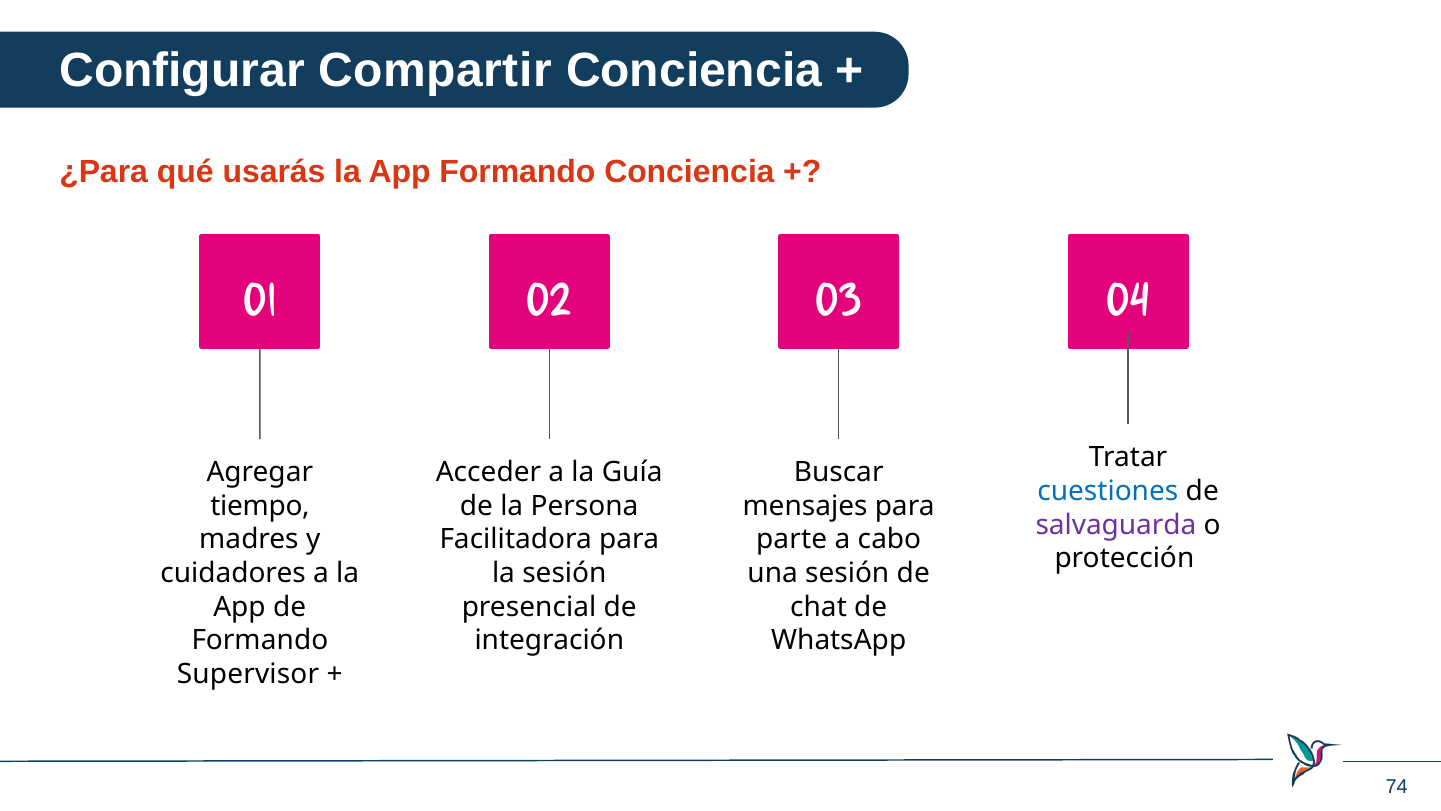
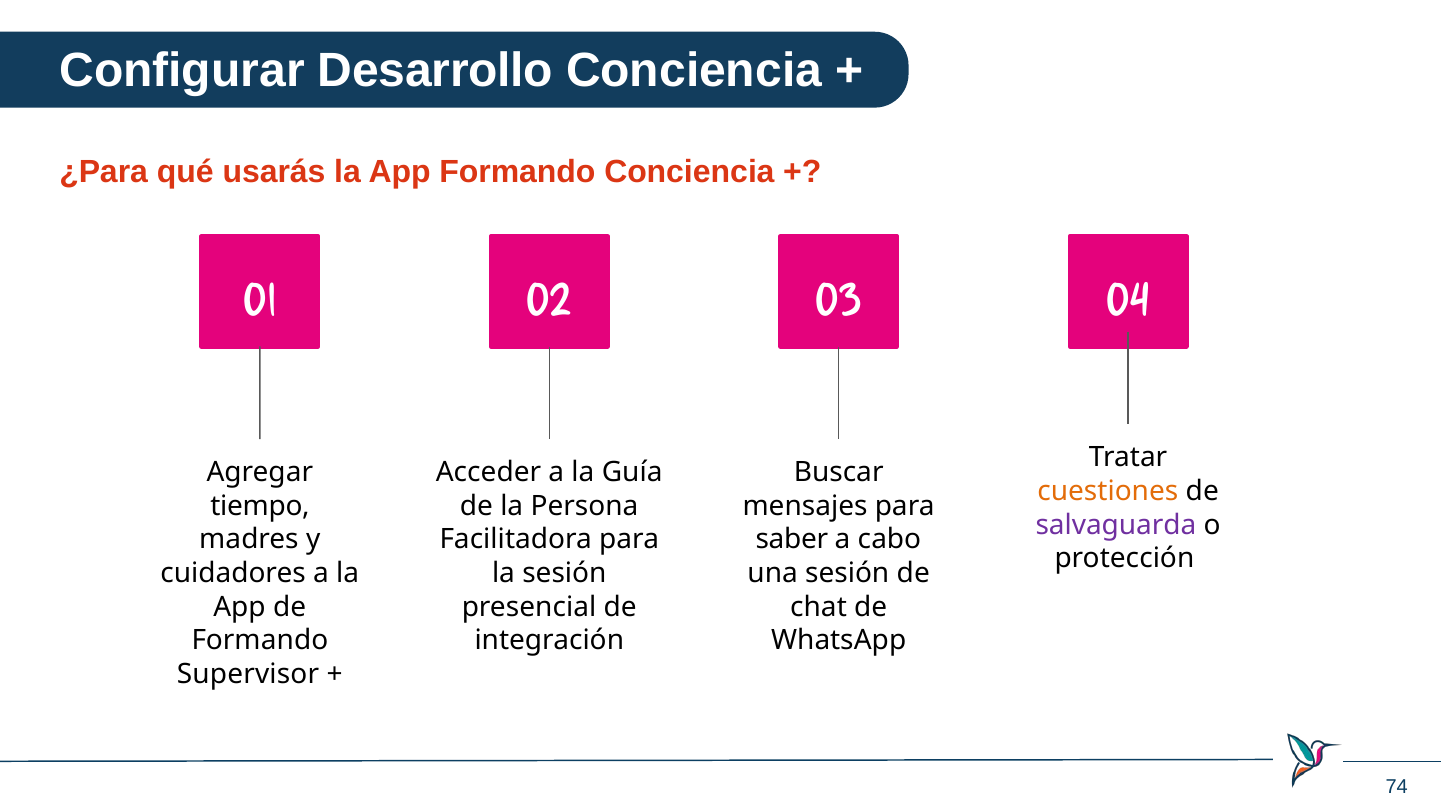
Compartir: Compartir -> Desarrollo
cuestiones colour: blue -> orange
parte: parte -> saber
